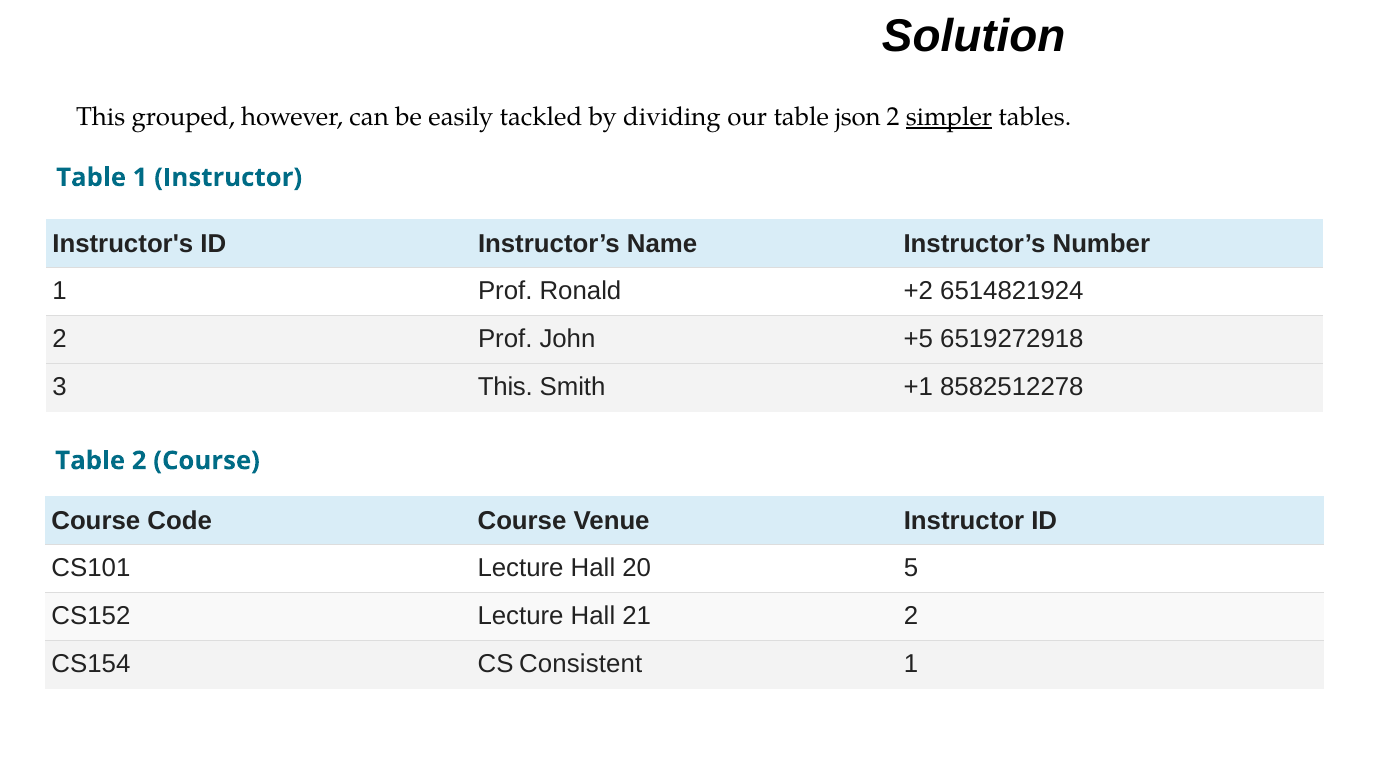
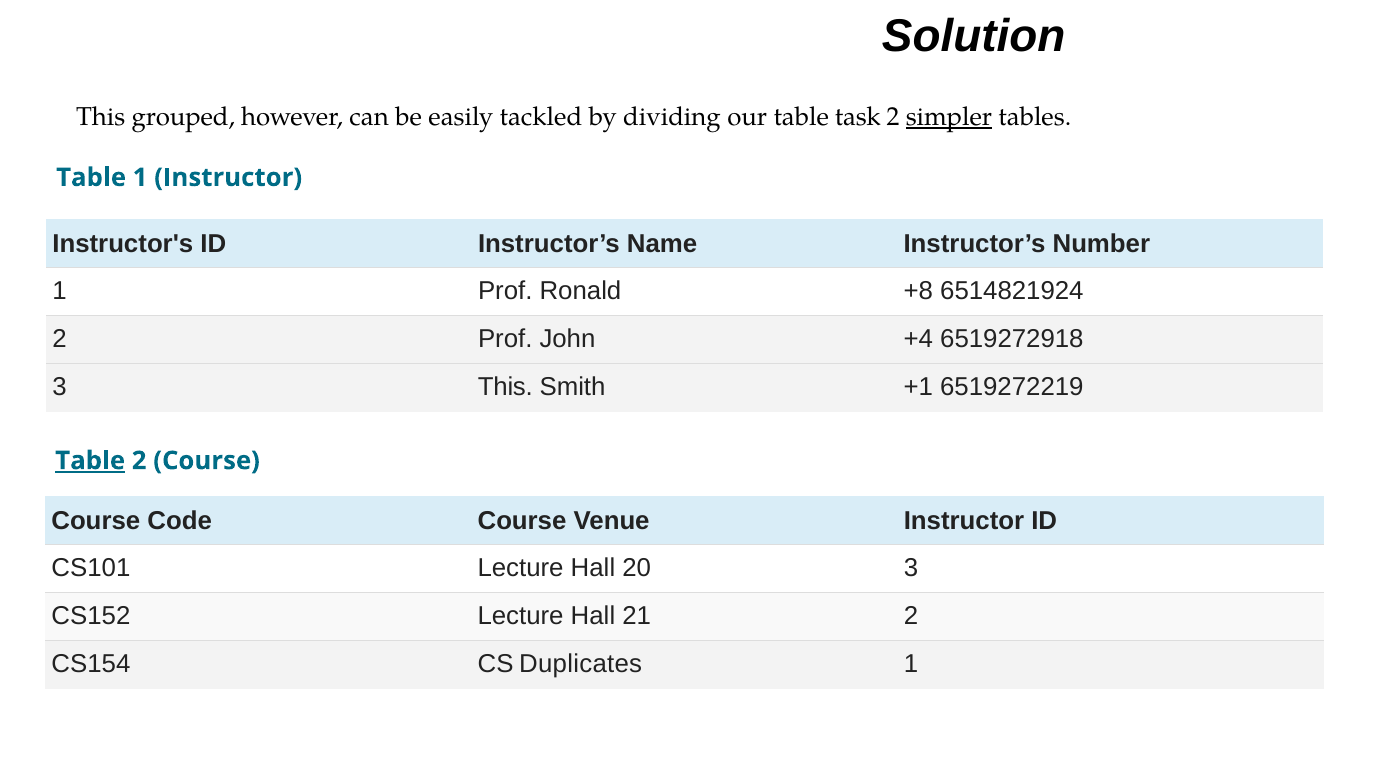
json: json -> task
+2: +2 -> +8
+5: +5 -> +4
8582512278: 8582512278 -> 6519272219
Table at (90, 460) underline: none -> present
20 5: 5 -> 3
Consistent: Consistent -> Duplicates
